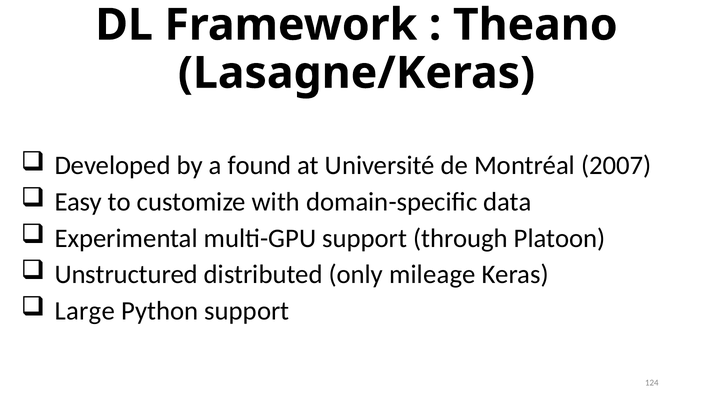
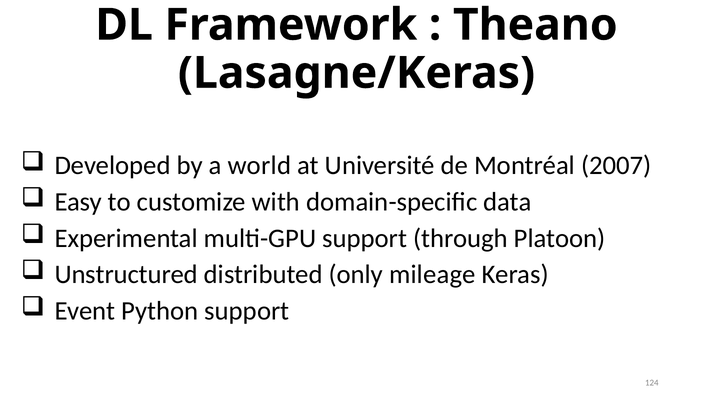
found: found -> world
Large: Large -> Event
